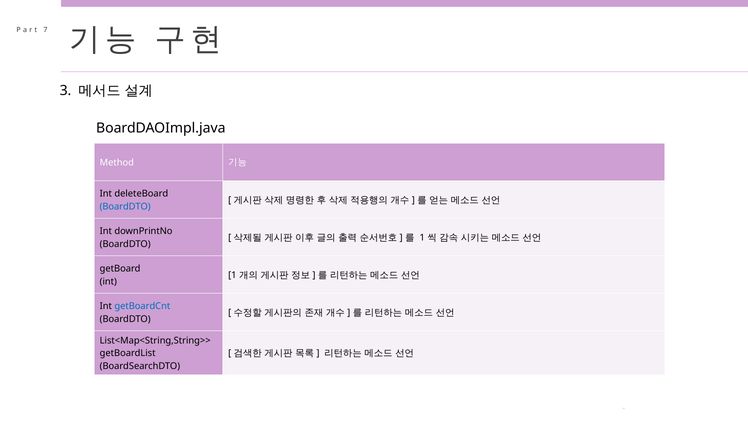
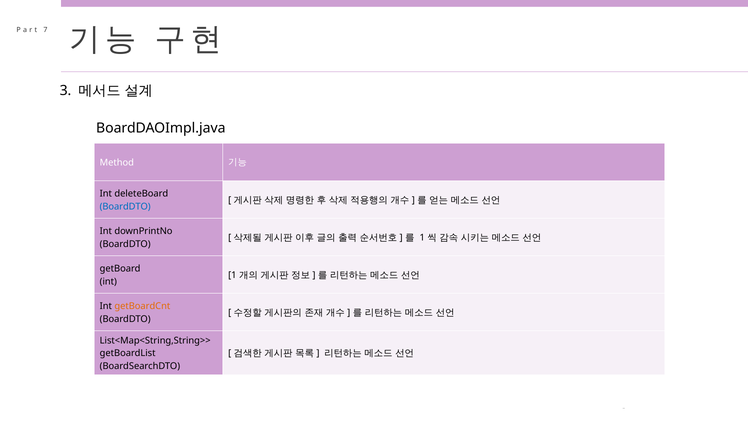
getBoardCnt colour: blue -> orange
